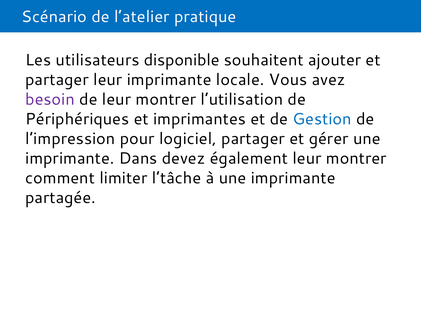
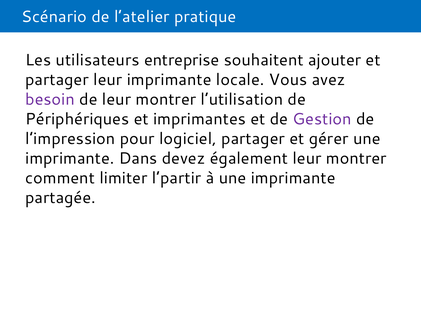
disponible: disponible -> entreprise
Gestion colour: blue -> purple
l’tâche: l’tâche -> l’partir
